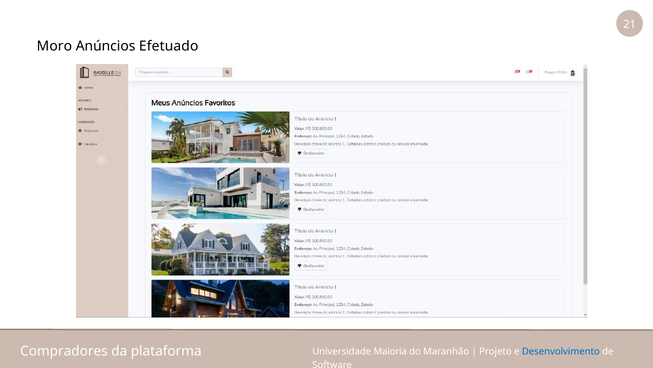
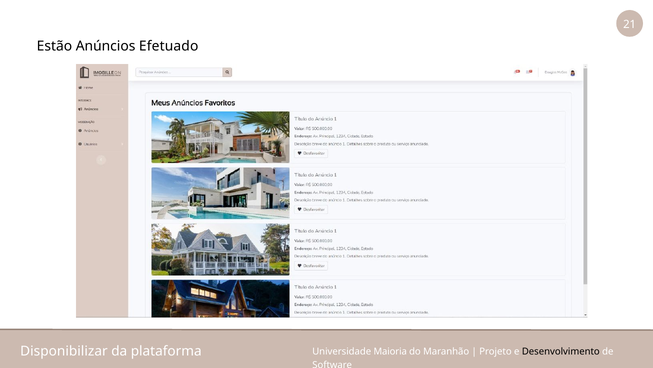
Moro: Moro -> Estão
Compradores: Compradores -> Disponibilizar
Desenvolvimento colour: blue -> black
